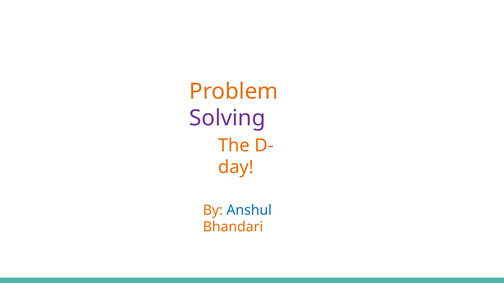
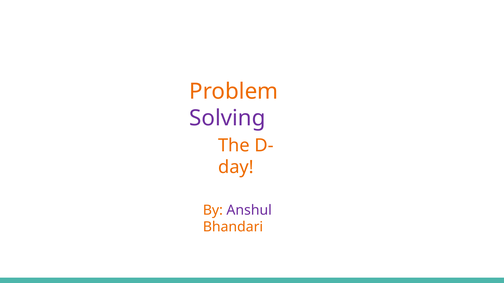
Anshul colour: blue -> purple
